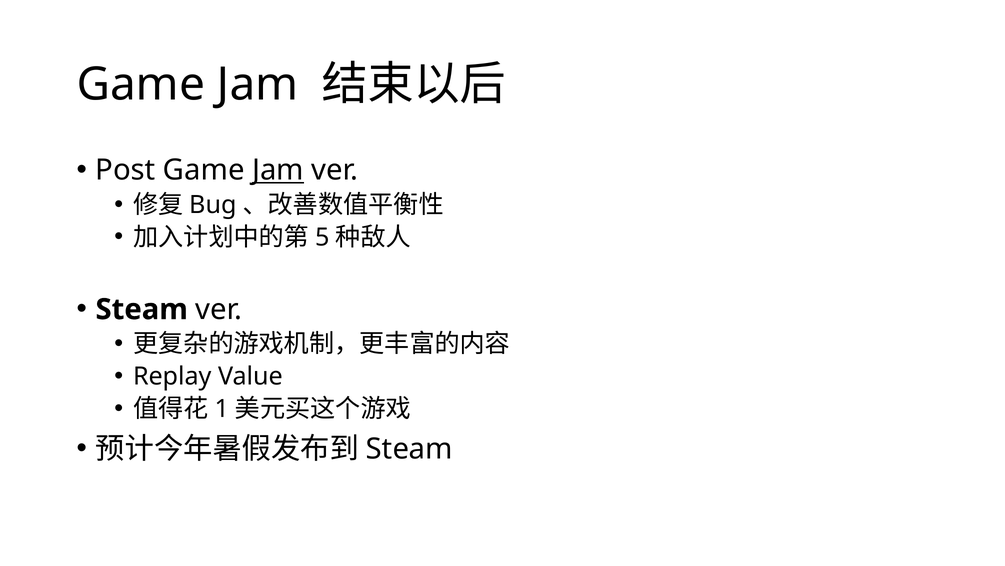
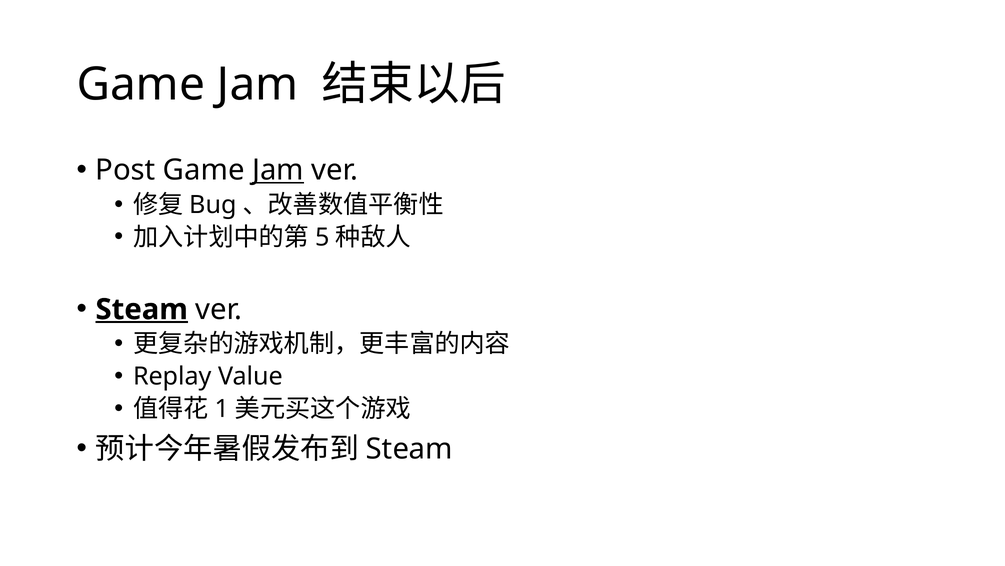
Steam at (142, 309) underline: none -> present
